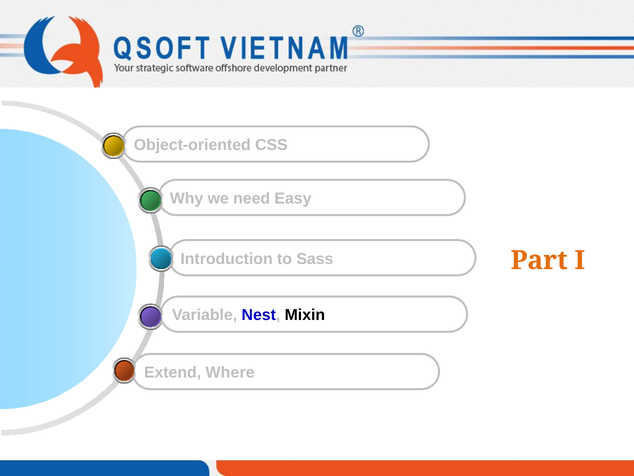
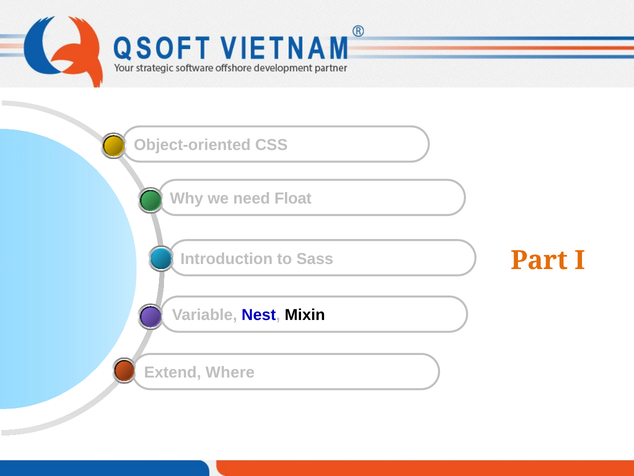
Easy: Easy -> Float
